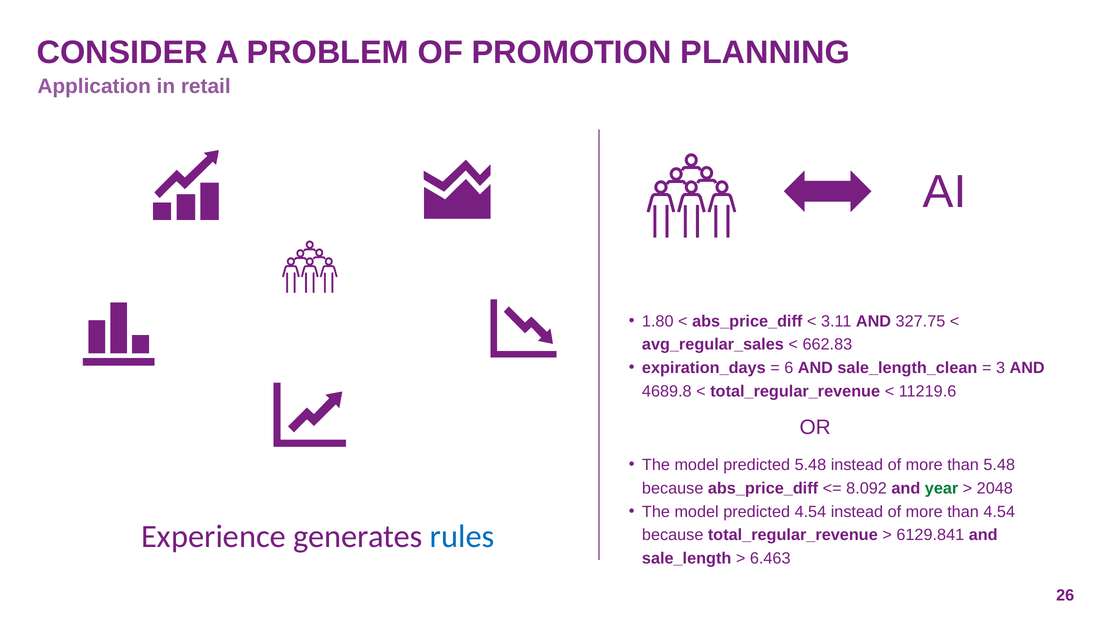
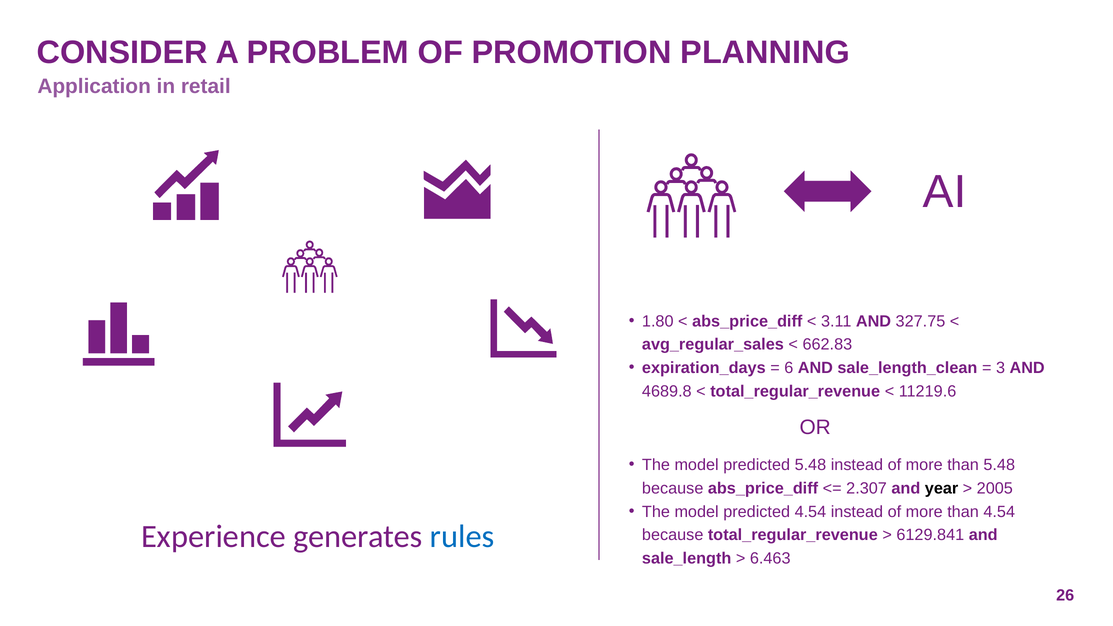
8.092: 8.092 -> 2.307
year colour: green -> black
2048: 2048 -> 2005
